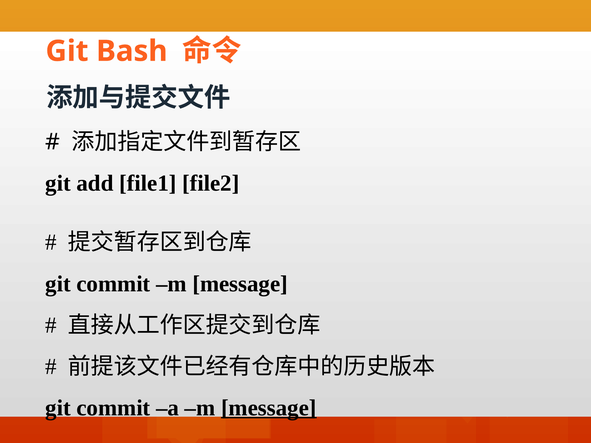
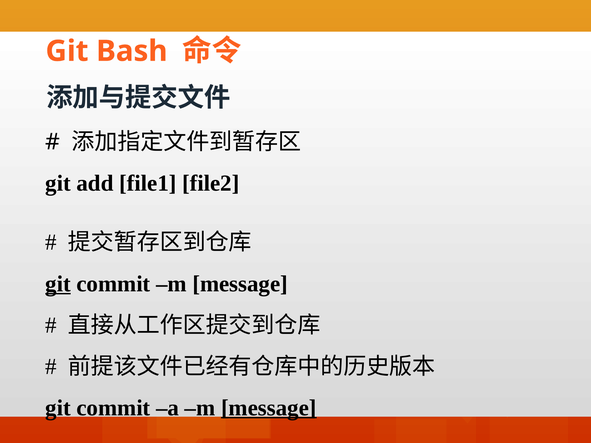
git at (58, 284) underline: none -> present
